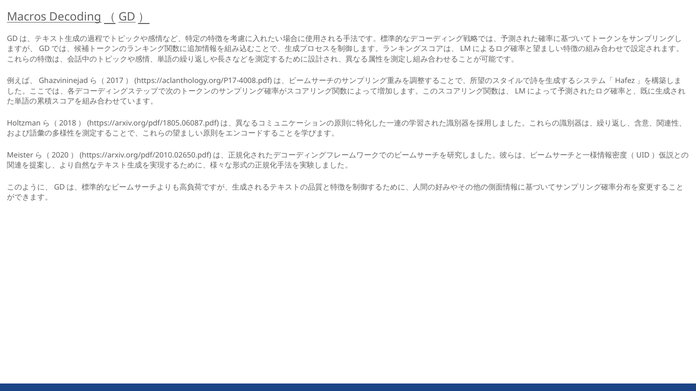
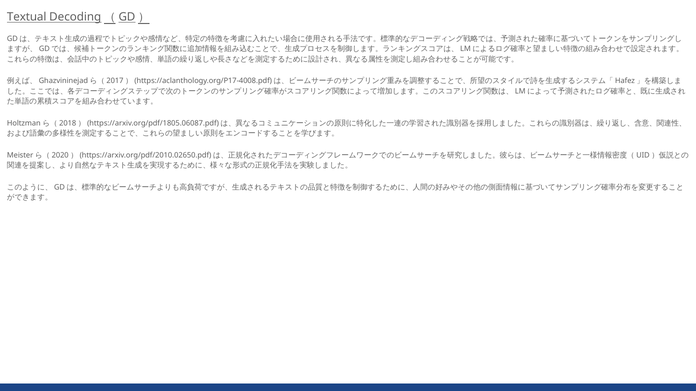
Macros: Macros -> Textual
